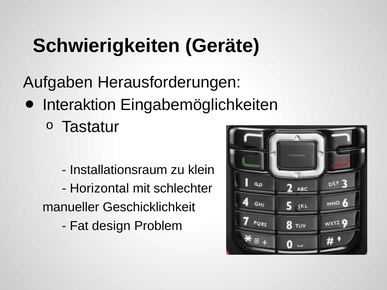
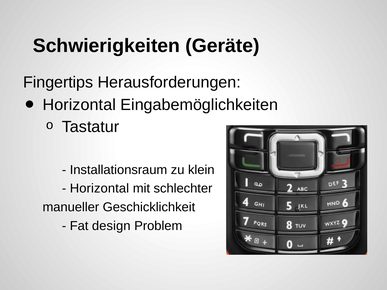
Aufgaben: Aufgaben -> Fingertips
Interaktion at (79, 105): Interaktion -> Horizontal
